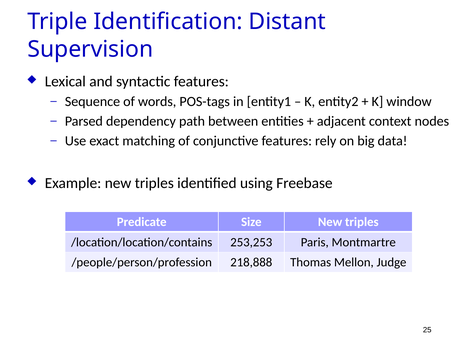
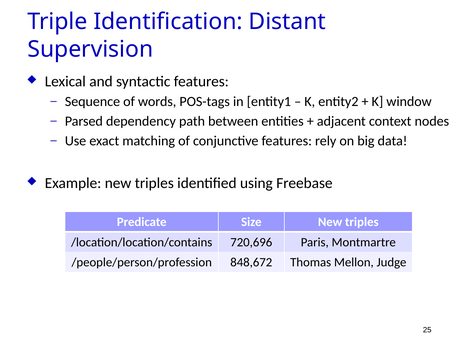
253,253: 253,253 -> 720,696
218,888: 218,888 -> 848,672
